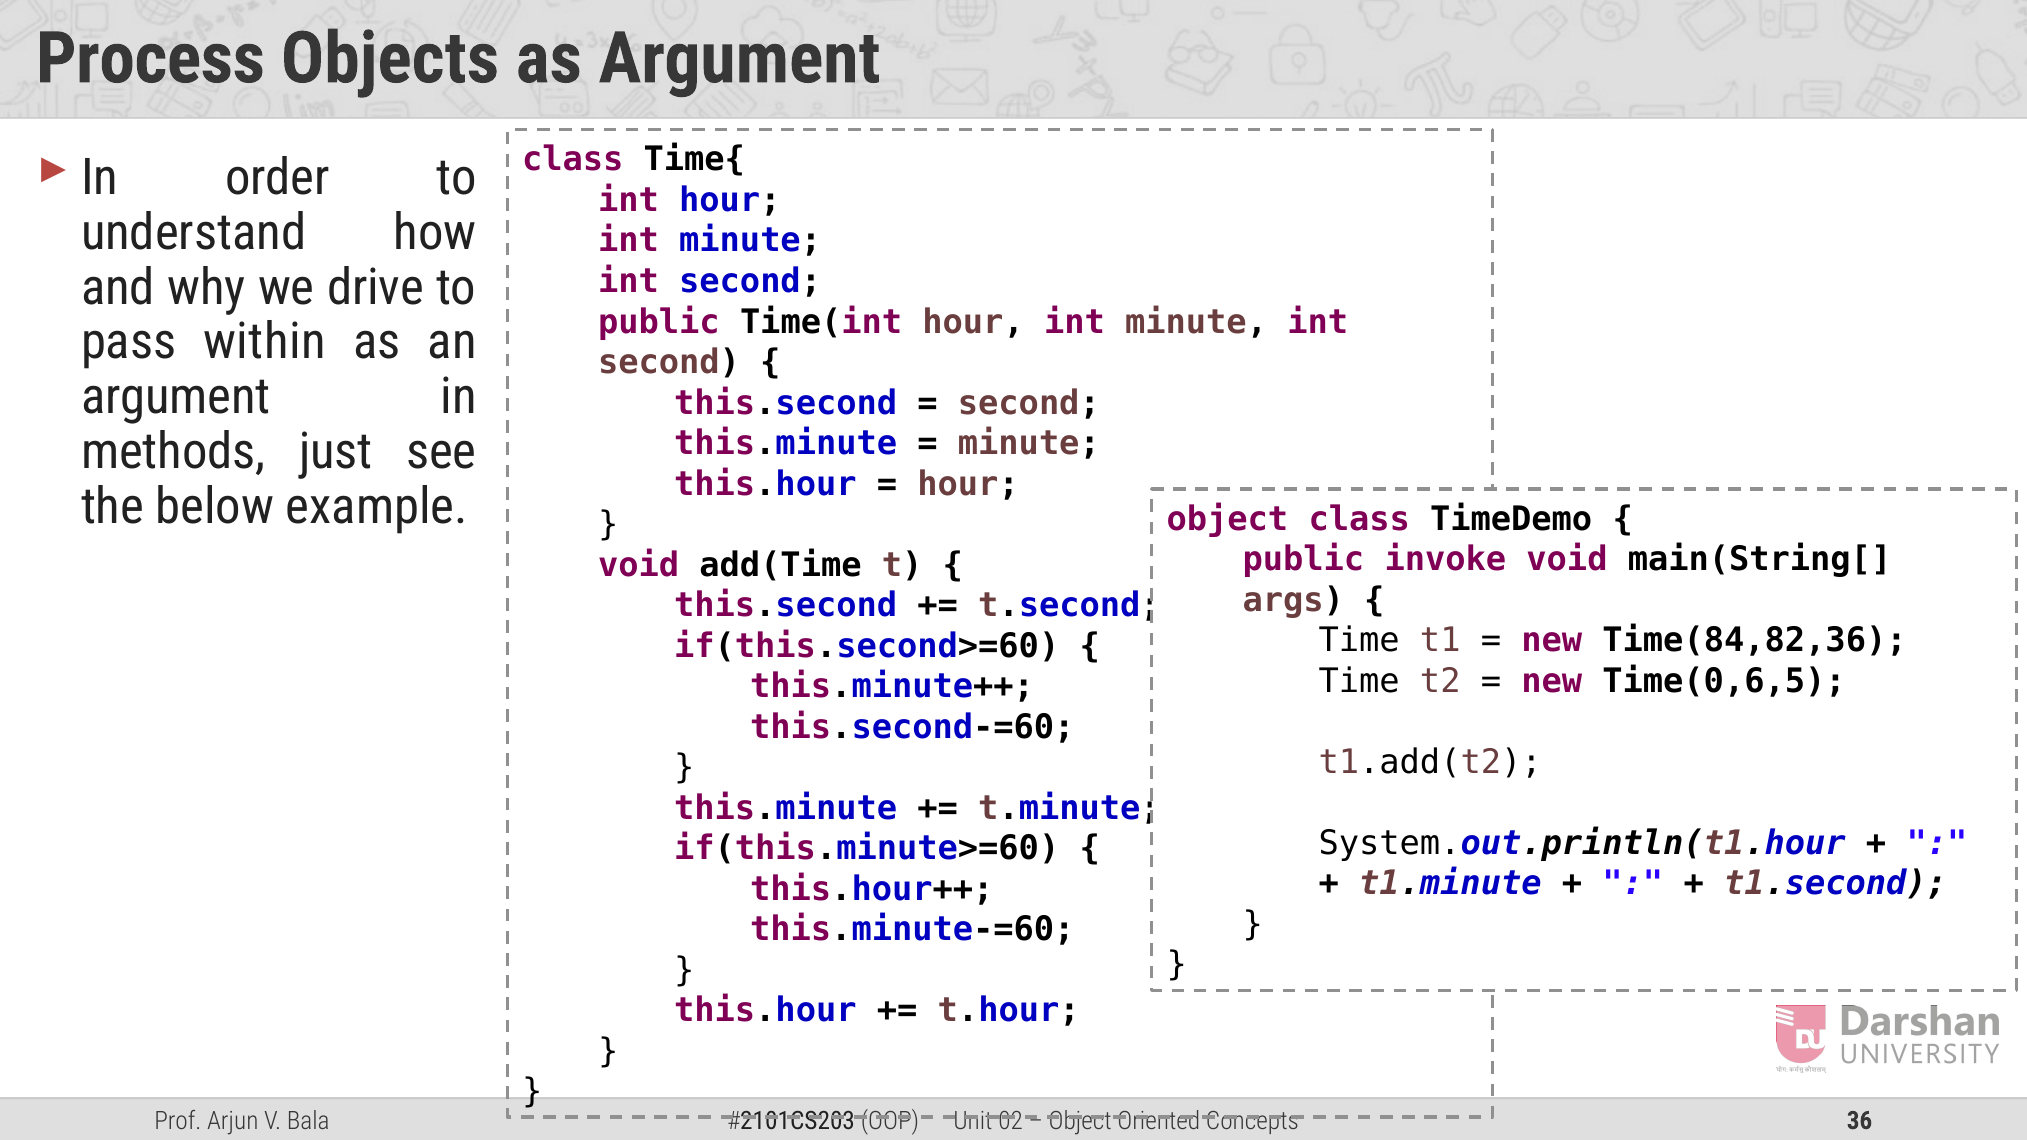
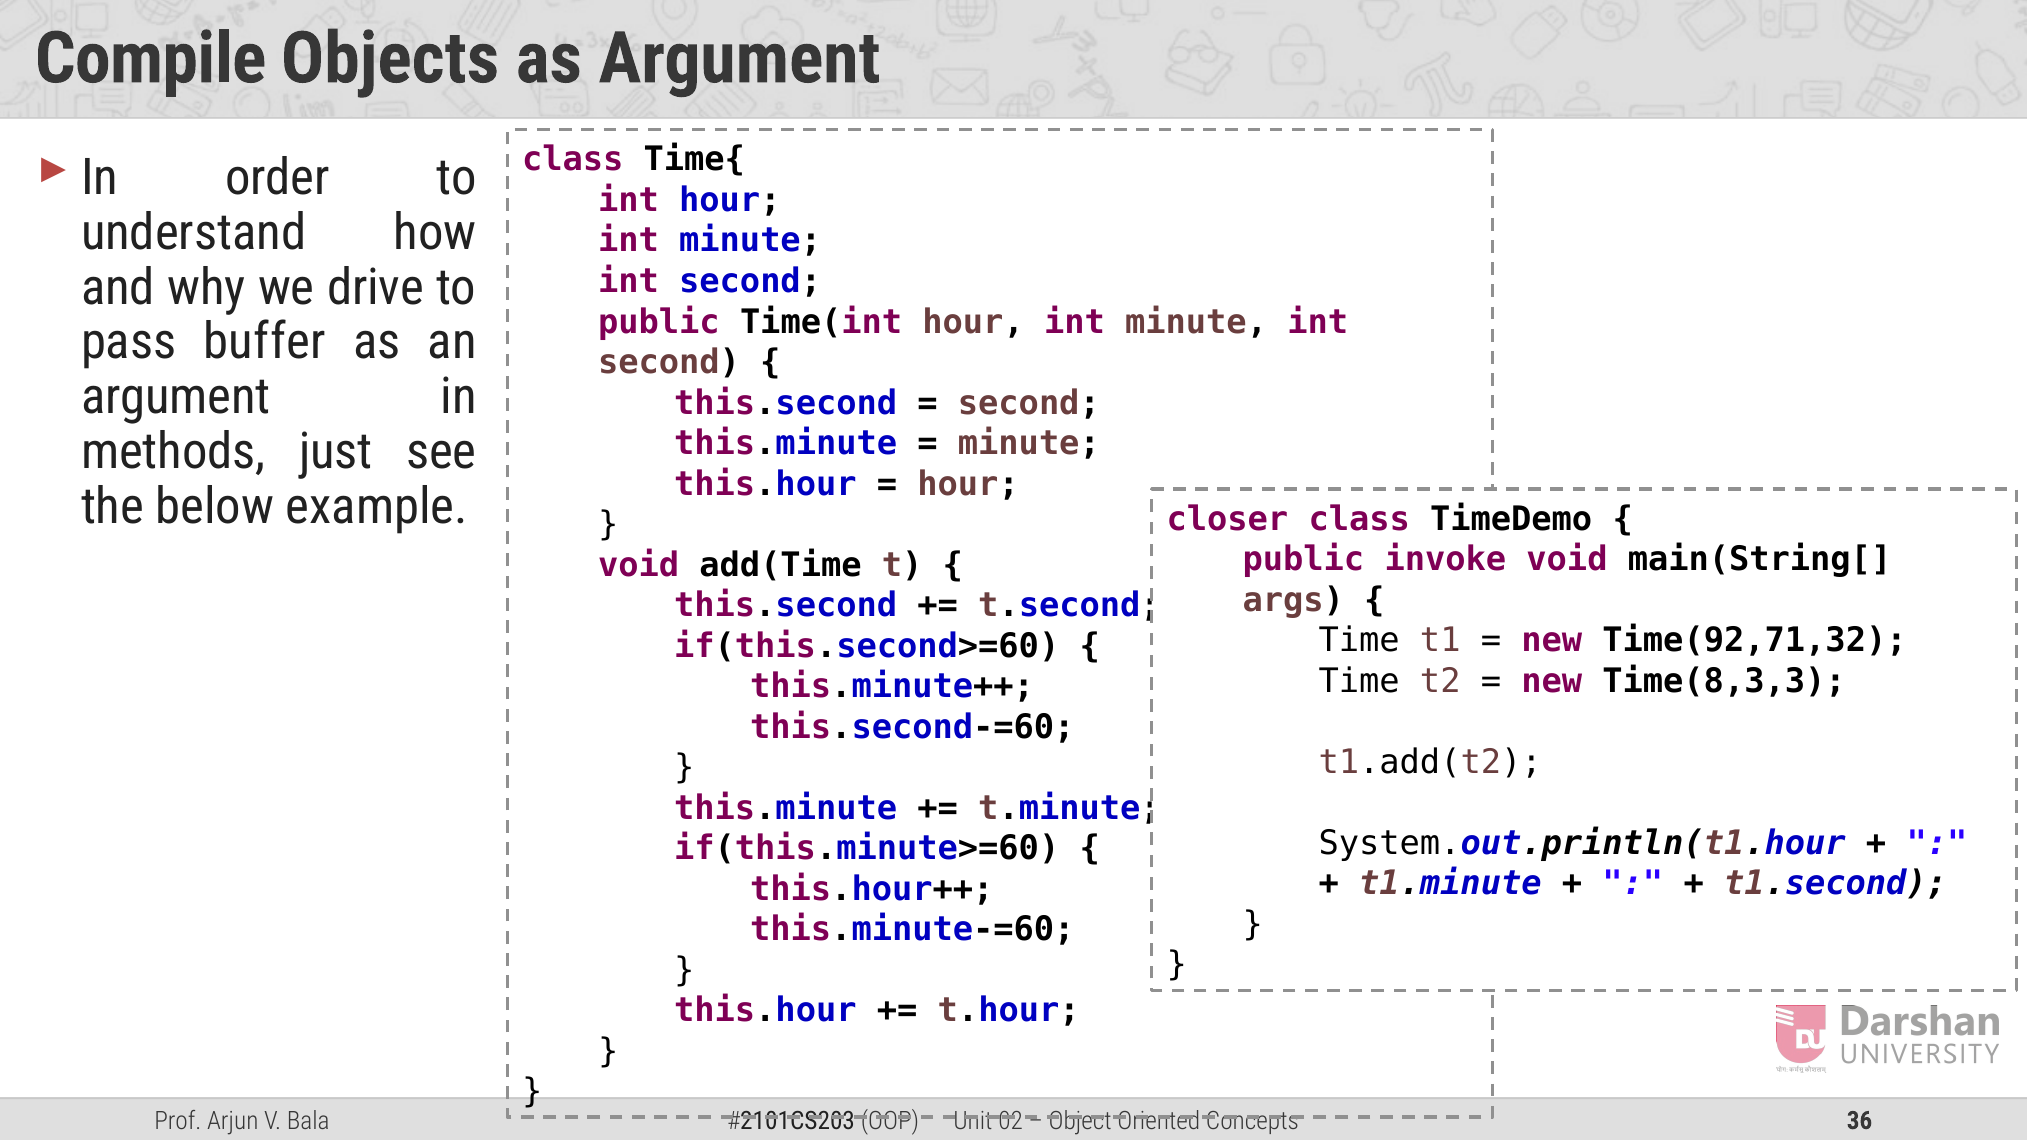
Process: Process -> Compile
within: within -> buffer
object at (1227, 519): object -> closer
Time(84,82,36: Time(84,82,36 -> Time(92,71,32
Time(0,6,5: Time(0,6,5 -> Time(8,3,3
